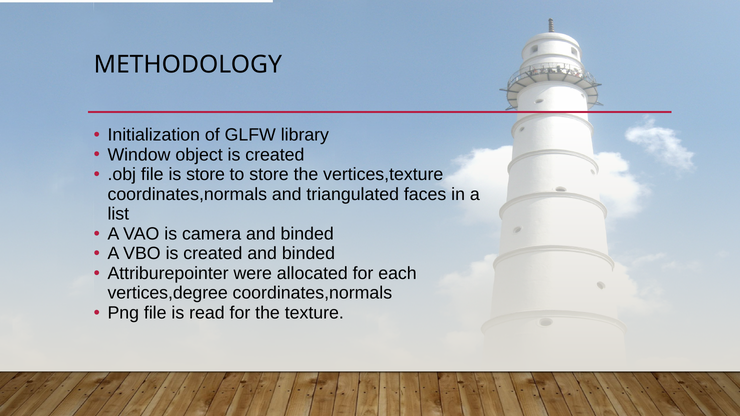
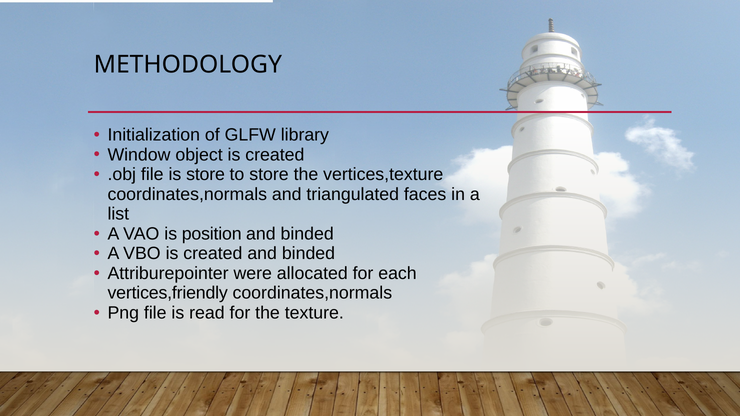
camera: camera -> position
vertices,degree: vertices,degree -> vertices,friendly
